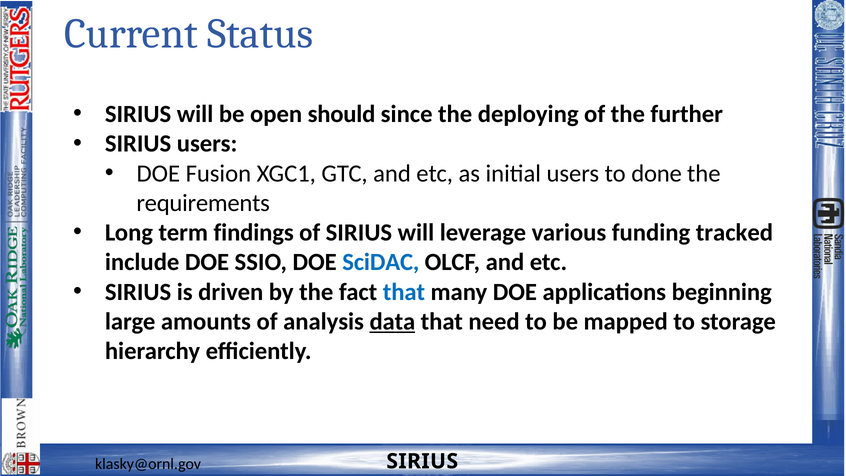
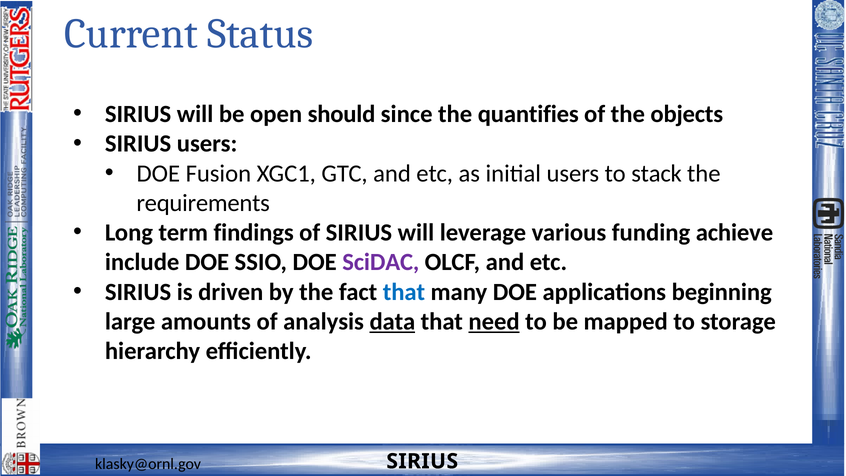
deploying: deploying -> quantifies
further: further -> objects
done: done -> stack
tracked: tracked -> achieve
SciDAC colour: blue -> purple
need underline: none -> present
